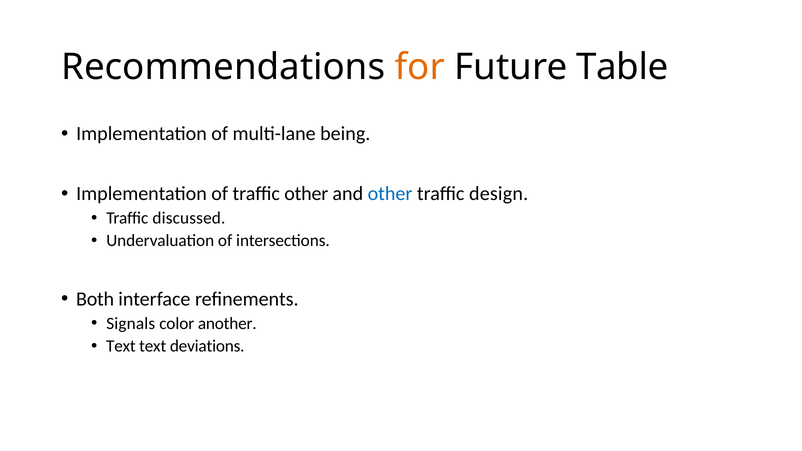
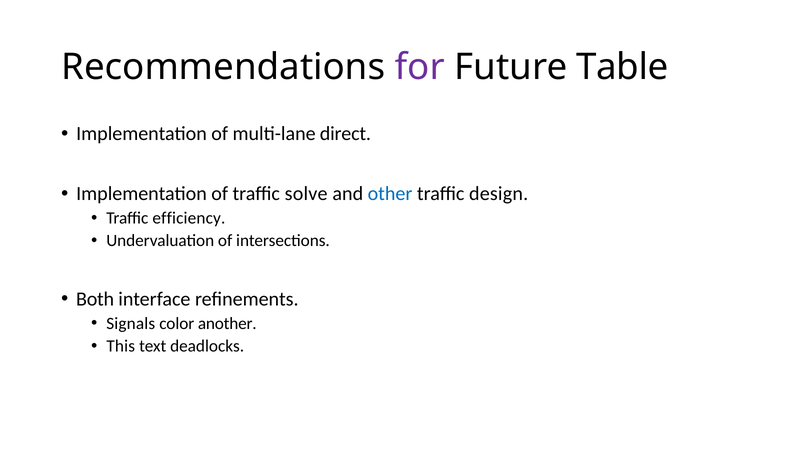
for colour: orange -> purple
being: being -> direct
traffic other: other -> solve
discussed: discussed -> efficiency
Text at (121, 346): Text -> This
deviations: deviations -> deadlocks
